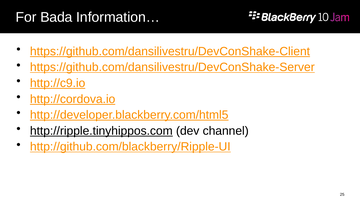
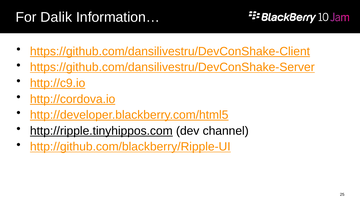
Bada: Bada -> Dalik
